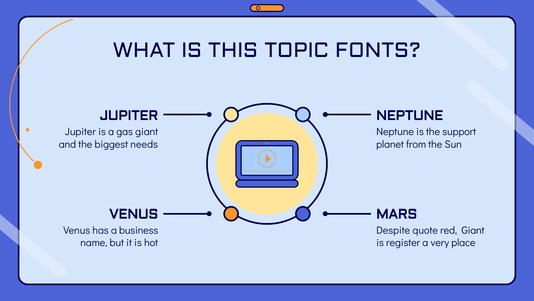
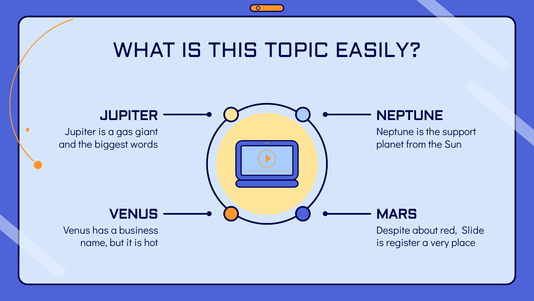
FONTS: FONTS -> EASILY
needs: needs -> words
quote: quote -> about
red Giant: Giant -> Slide
